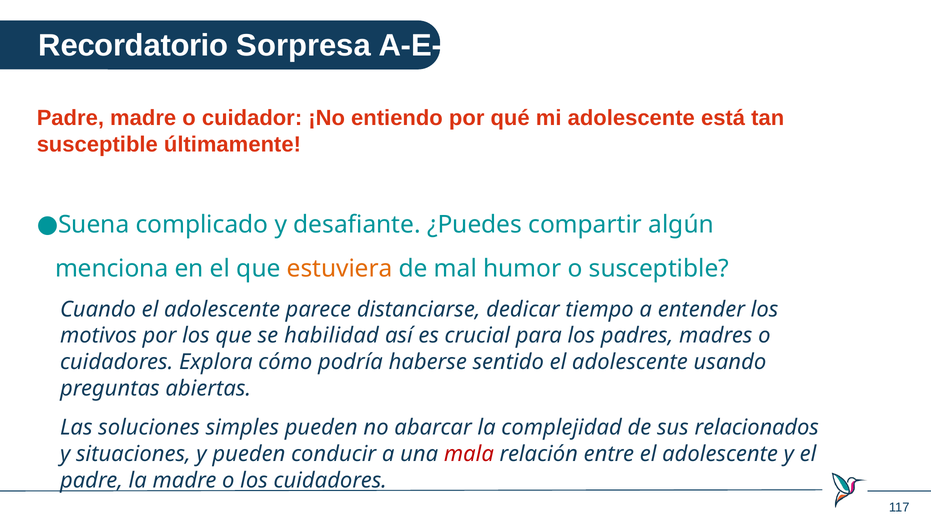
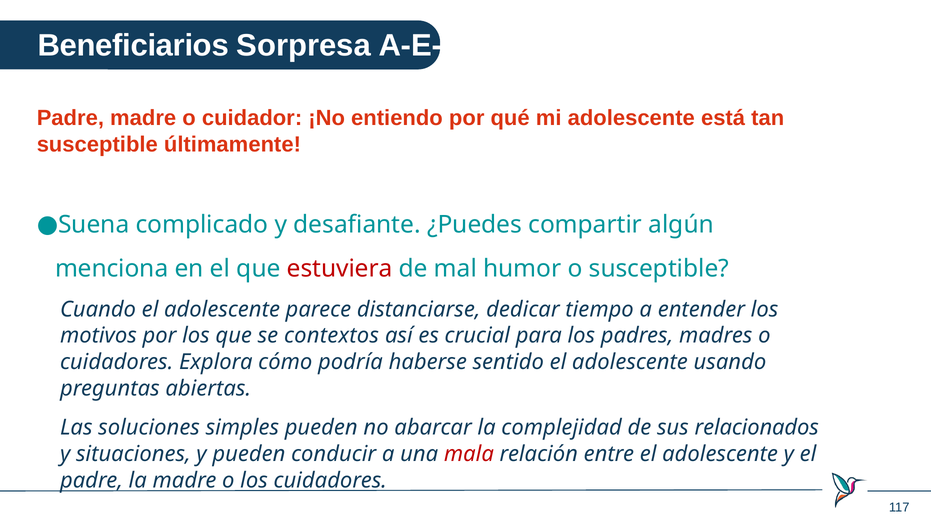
Recordatorio: Recordatorio -> Beneficiarios
estuviera colour: orange -> red
habilidad: habilidad -> contextos
